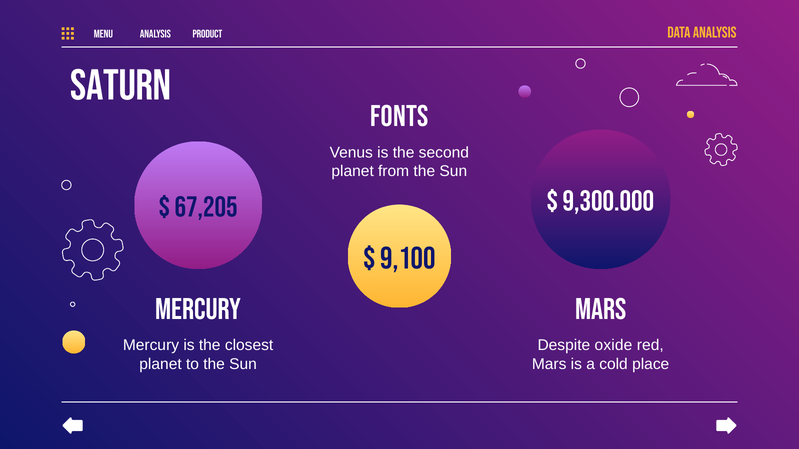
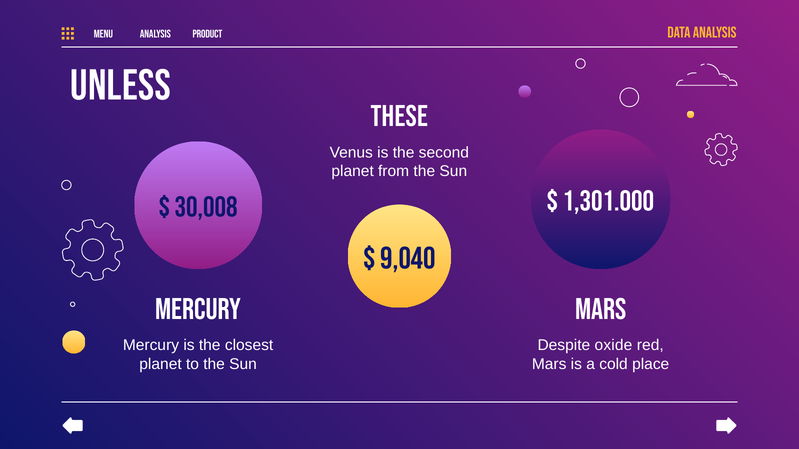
SATURN: SATURN -> UNLESS
FONTS: FONTS -> THESE
9,300.000: 9,300.000 -> 1,301.000
67,205: 67,205 -> 30,008
9,100: 9,100 -> 9,040
